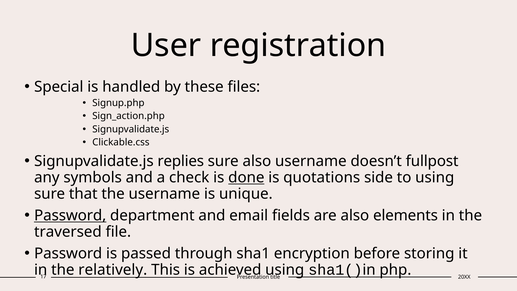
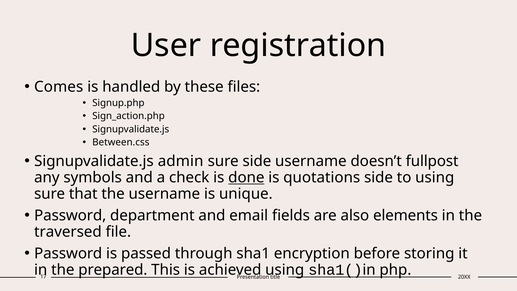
Special: Special -> Comes
Clickable.css: Clickable.css -> Between.css
replies: replies -> admin
sure also: also -> side
Password at (70, 215) underline: present -> none
relatively: relatively -> prepared
